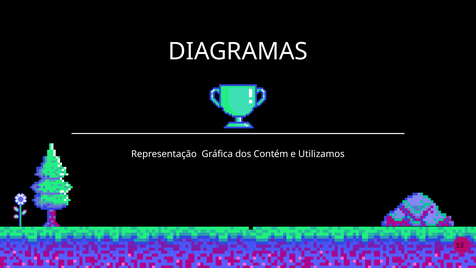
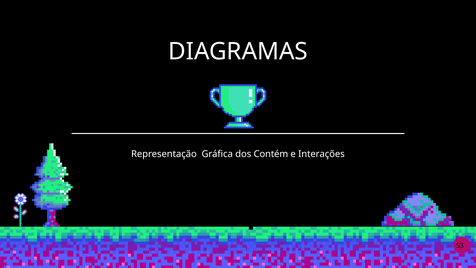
Utilizamos: Utilizamos -> Interações
